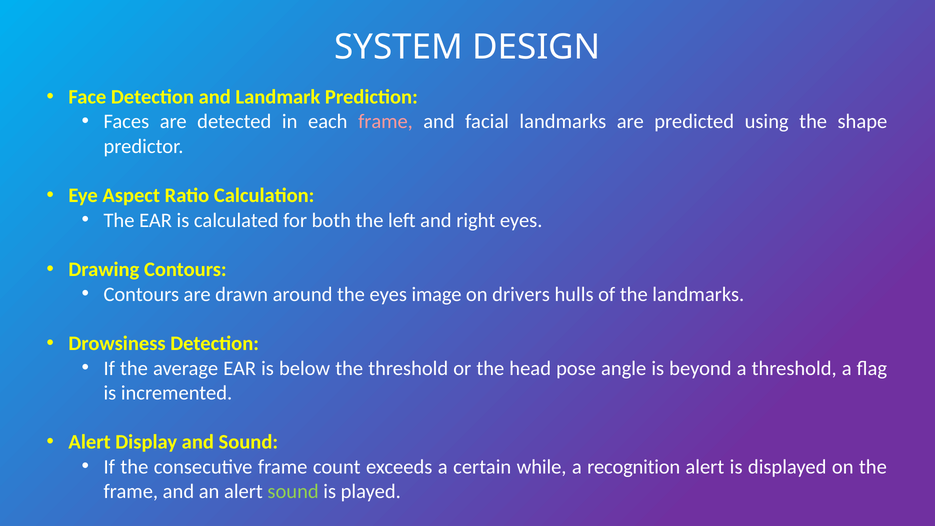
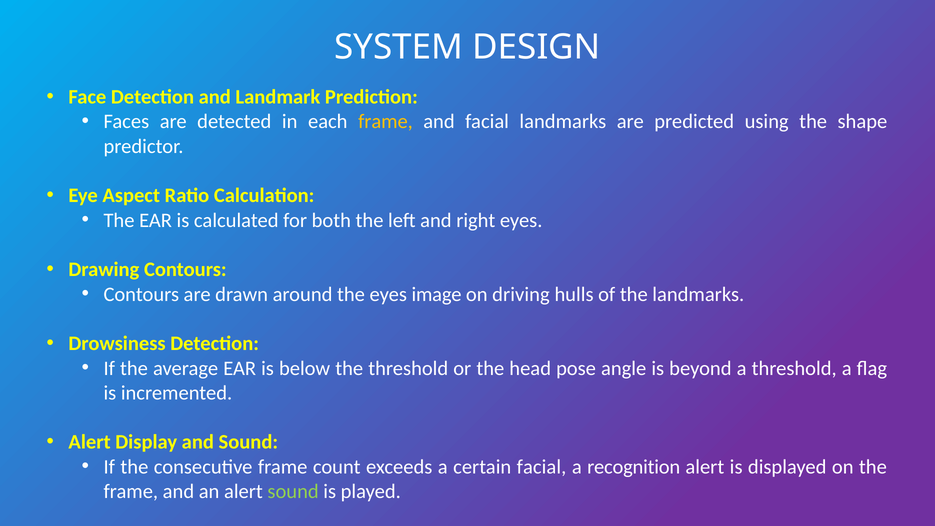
frame at (385, 122) colour: pink -> yellow
drivers: drivers -> driving
certain while: while -> facial
